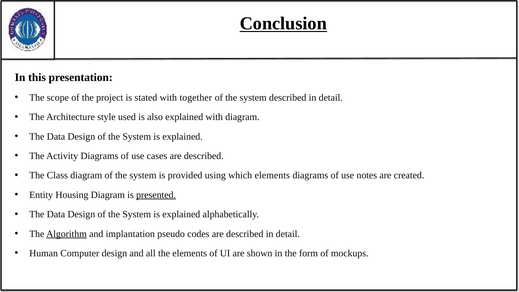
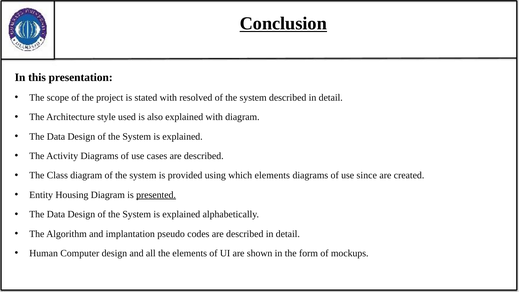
together: together -> resolved
notes: notes -> since
Algorithm underline: present -> none
